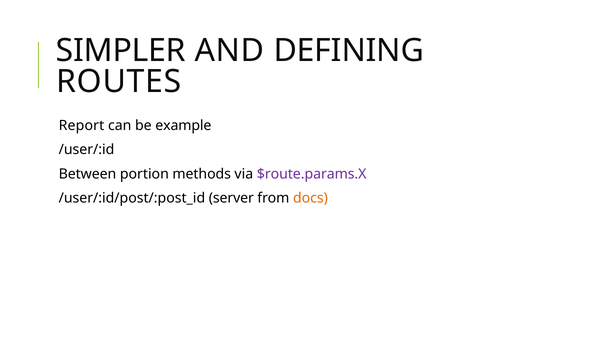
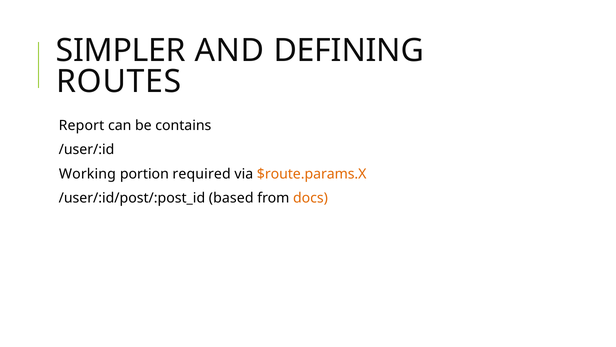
example: example -> contains
Between: Between -> Working
methods: methods -> required
$route.params.X colour: purple -> orange
server: server -> based
